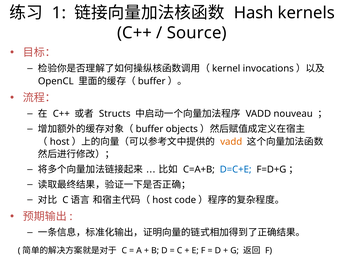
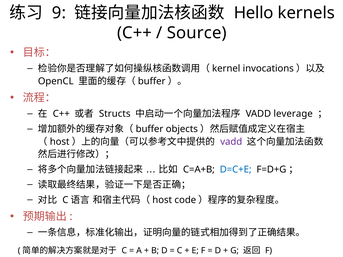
1: 1 -> 9
Hash: Hash -> Hello
nouveau: nouveau -> leverage
vadd at (231, 142) colour: orange -> purple
